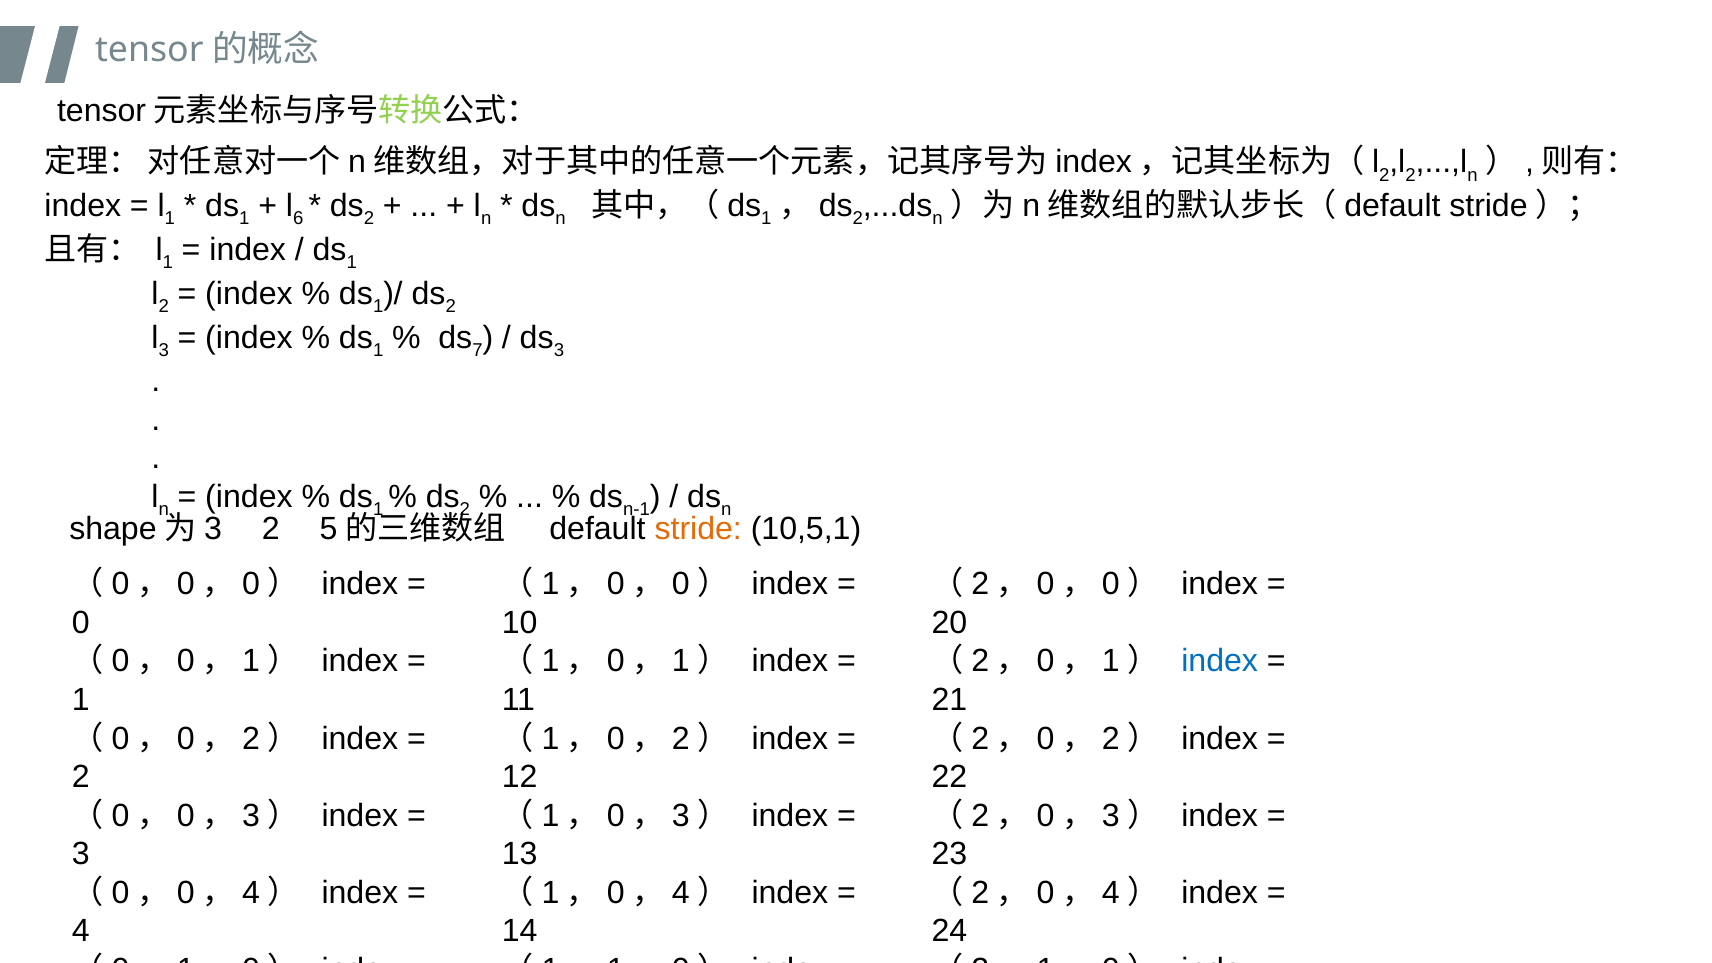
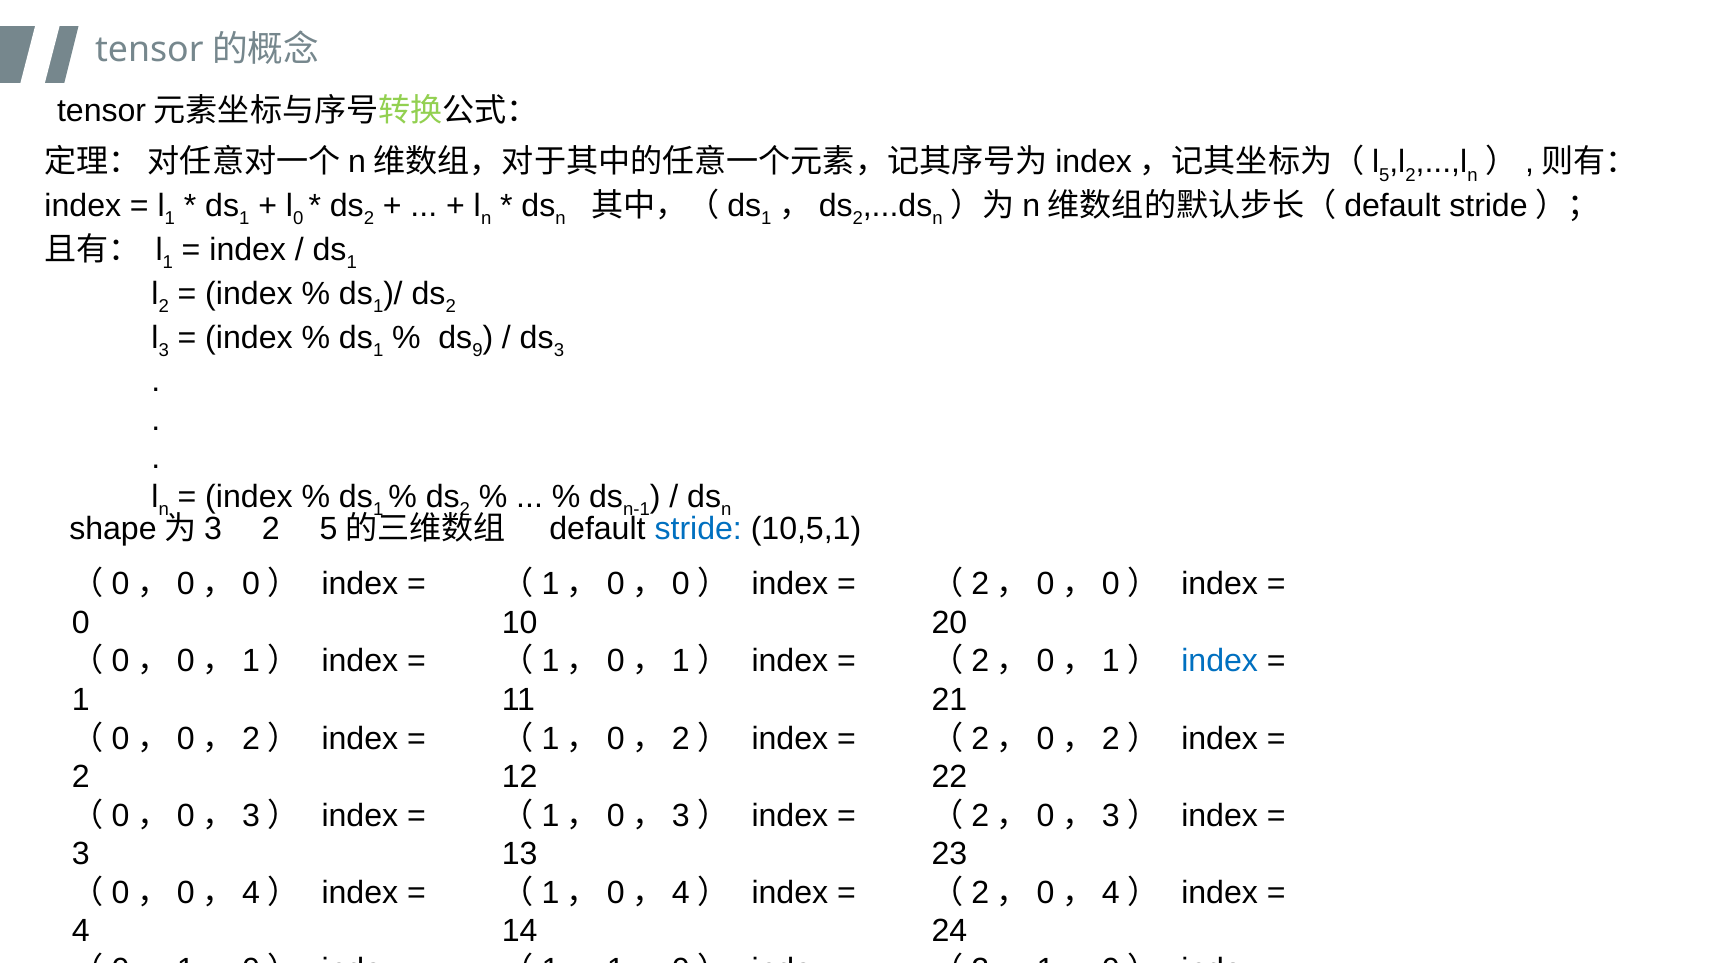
2 at (1384, 175): 2 -> 5
6 at (298, 219): 6 -> 0
7 at (477, 350): 7 -> 9
stride colour: orange -> blue
